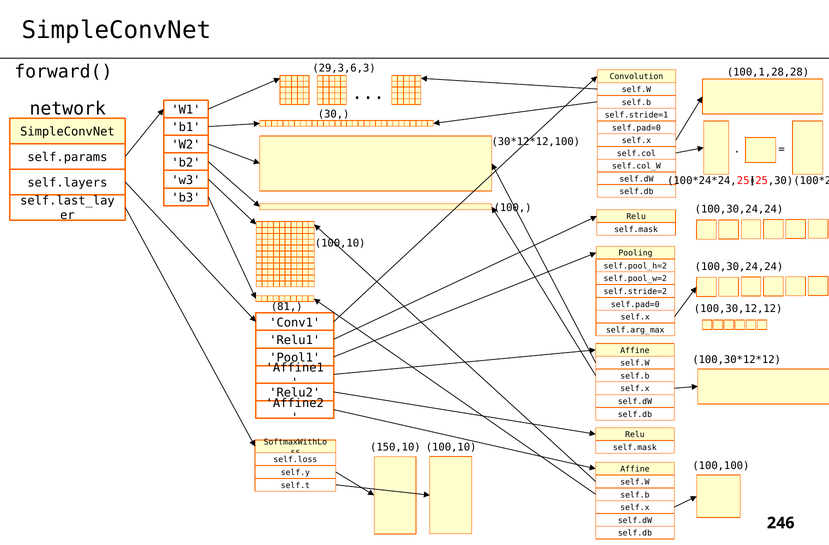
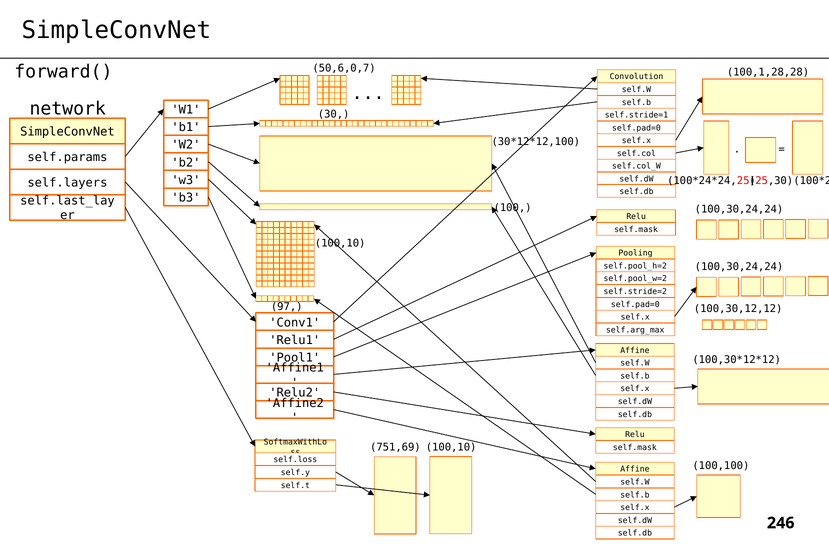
29,3,6,3: 29,3,6,3 -> 50,6,0,7
81: 81 -> 97
150,10: 150,10 -> 751,69
